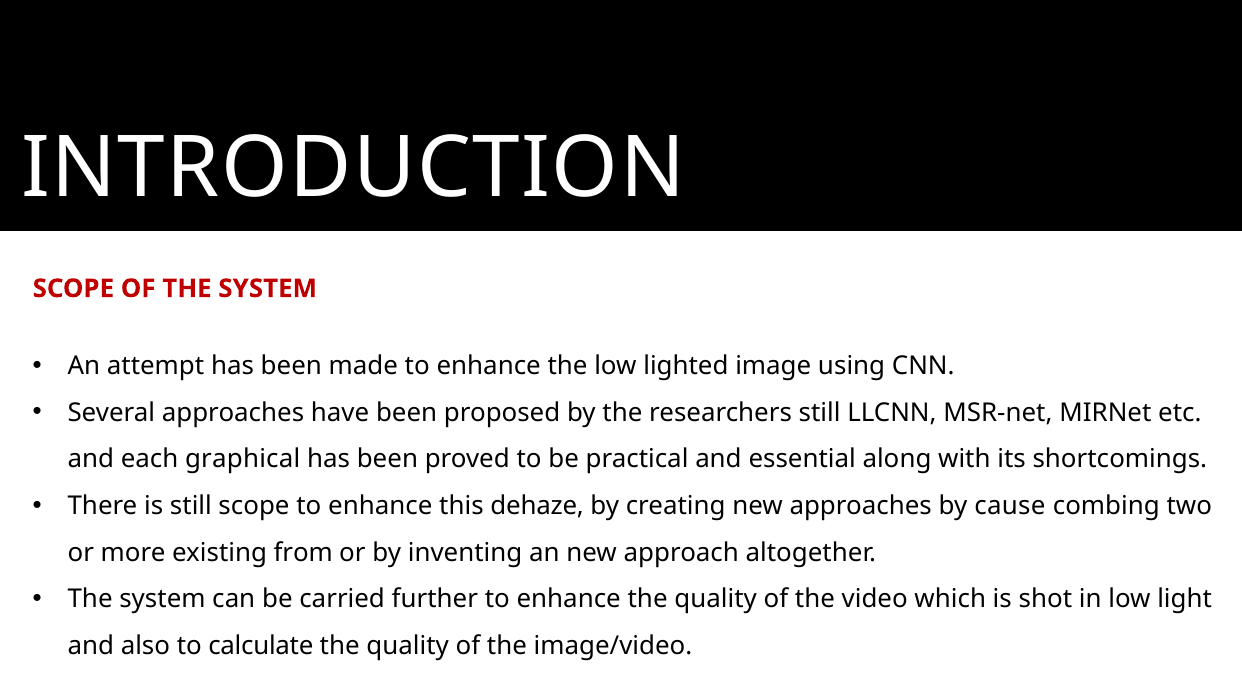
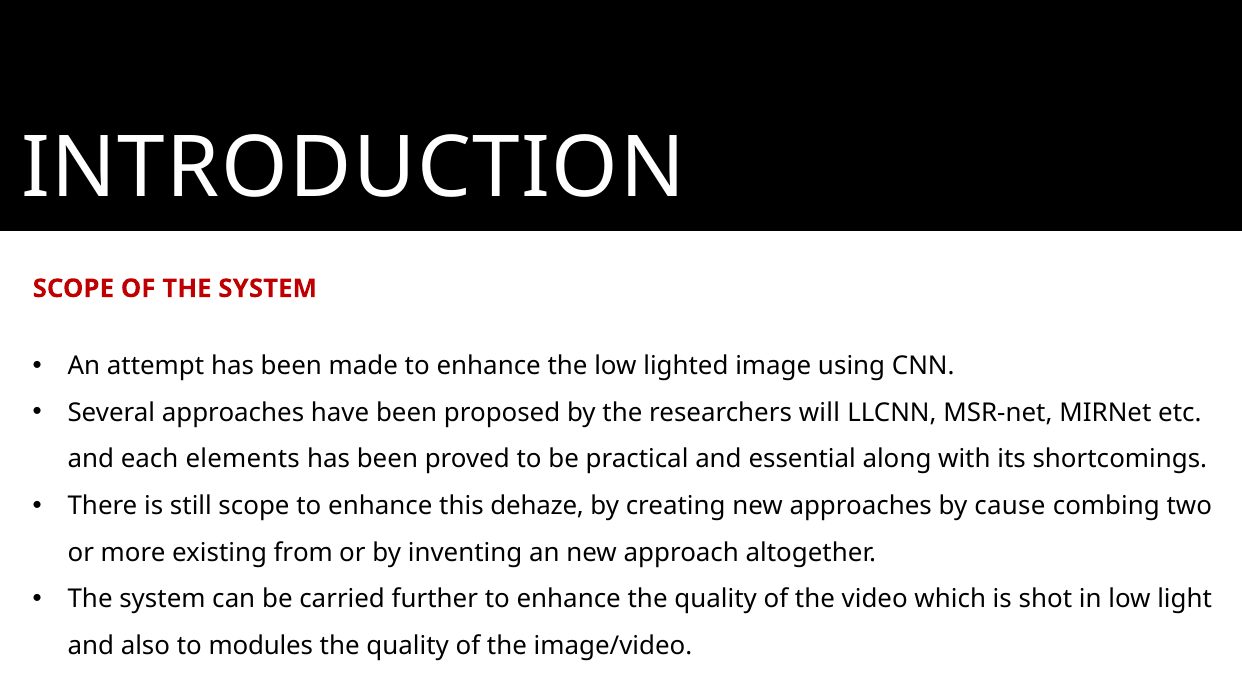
researchers still: still -> will
graphical: graphical -> elements
calculate: calculate -> modules
